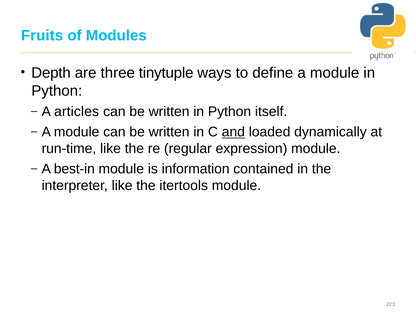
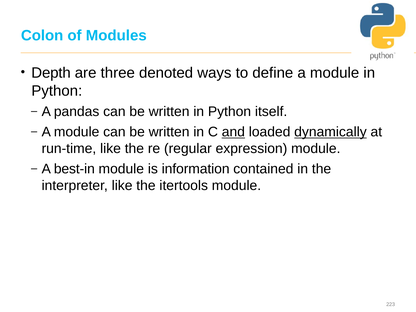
Fruits: Fruits -> Colon
tinytuple: tinytuple -> denoted
articles: articles -> pandas
dynamically underline: none -> present
